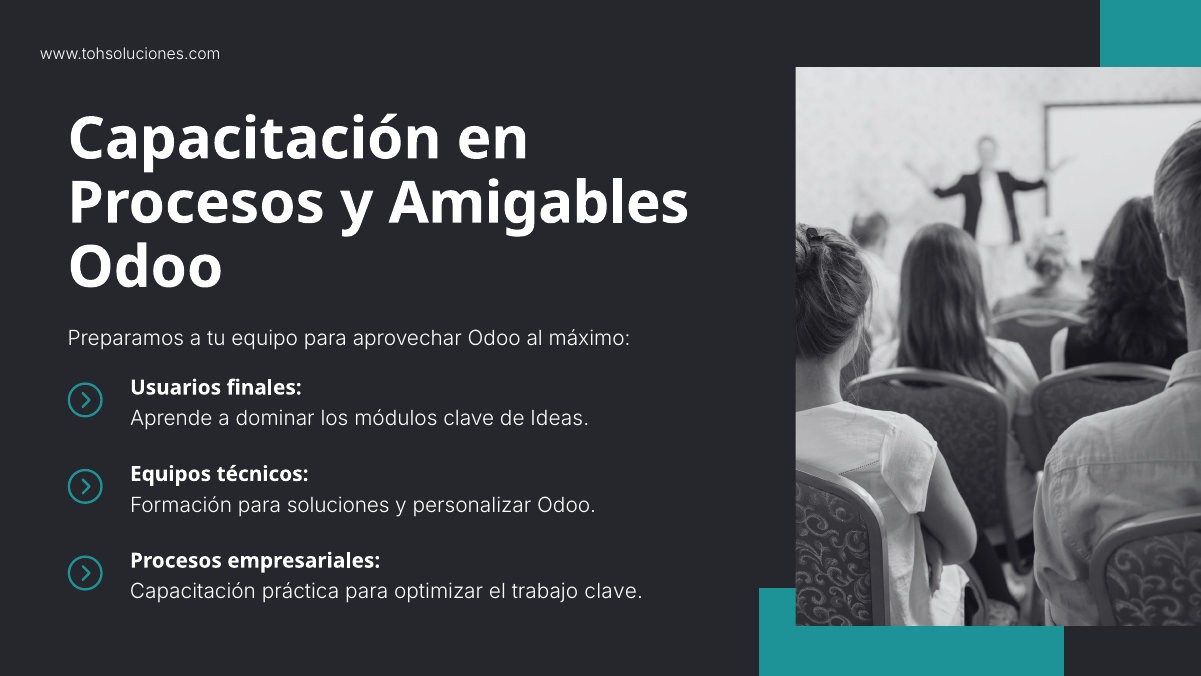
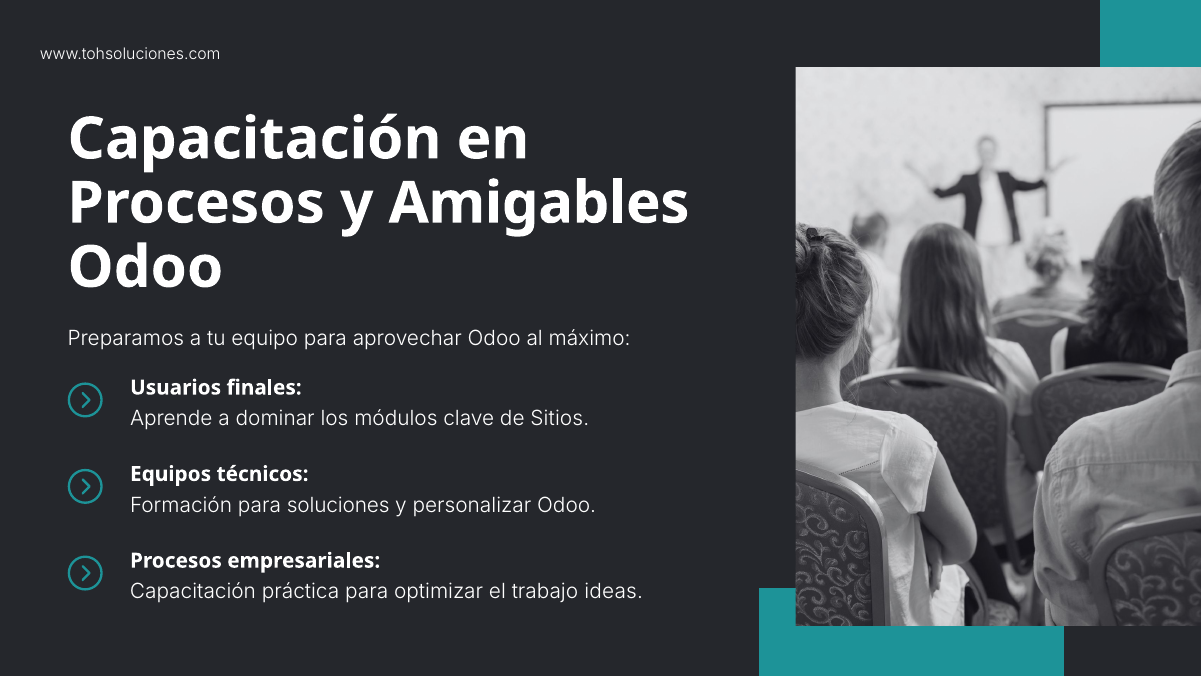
Ideas: Ideas -> Sitios
trabajo clave: clave -> ideas
